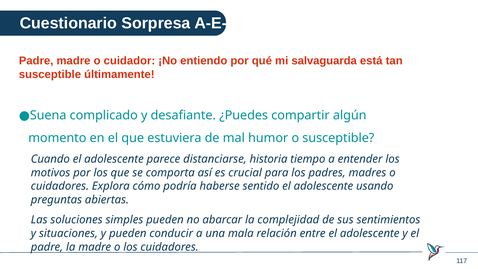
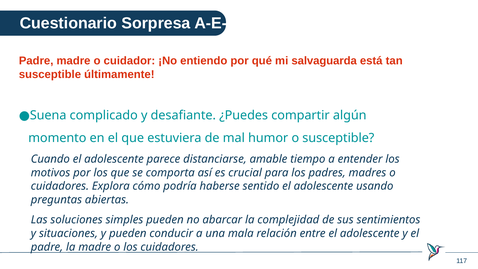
historia: historia -> amable
